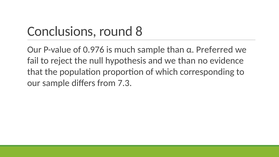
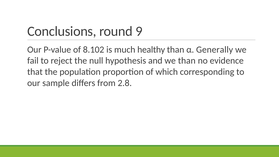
8: 8 -> 9
0.976: 0.976 -> 8.102
much sample: sample -> healthy
Preferred: Preferred -> Generally
7.3: 7.3 -> 2.8
